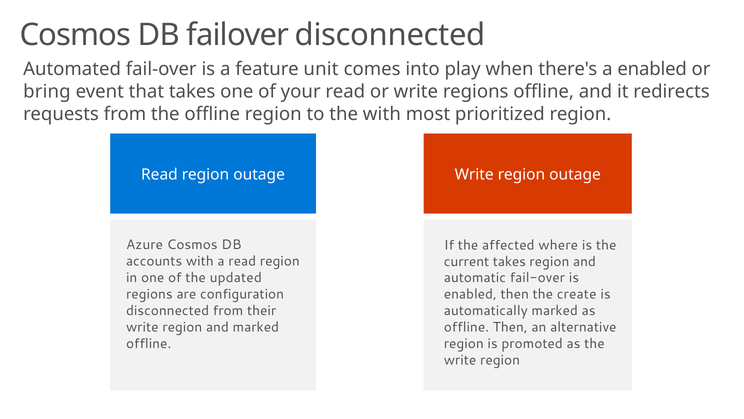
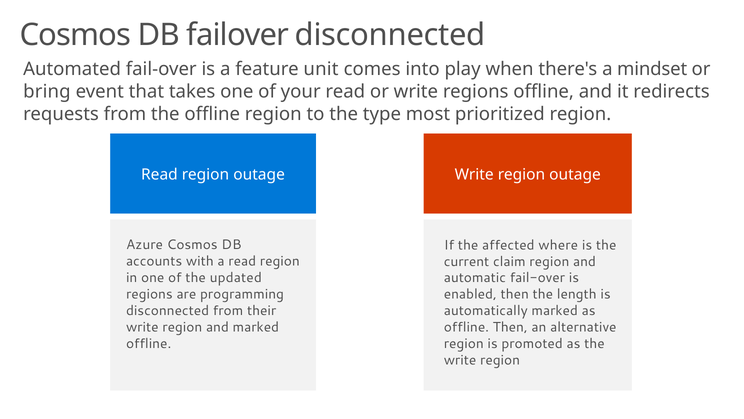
a enabled: enabled -> mindset
the with: with -> type
current takes: takes -> claim
configuration: configuration -> programming
create: create -> length
